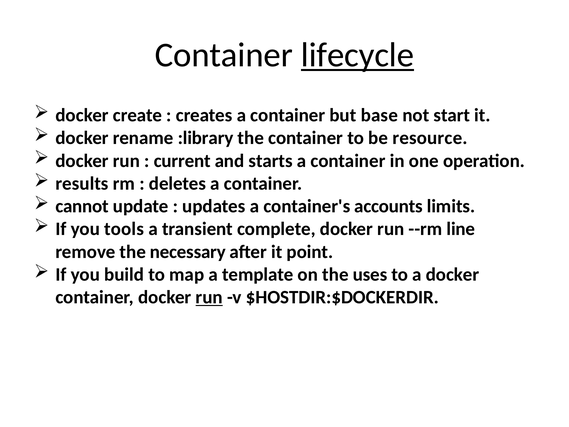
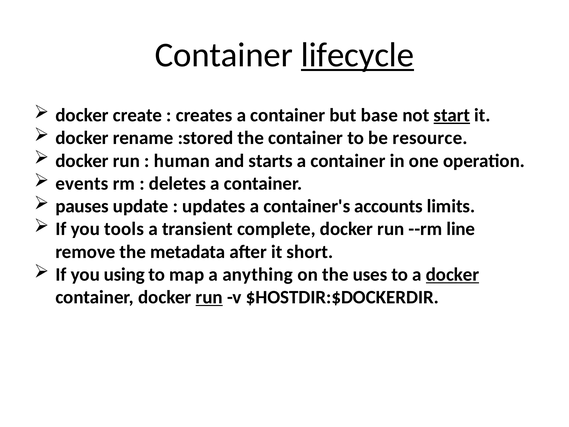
start underline: none -> present
:library: :library -> :stored
current: current -> human
results: results -> events
cannot: cannot -> pauses
necessary: necessary -> metadata
point: point -> short
build: build -> using
template: template -> anything
docker at (453, 274) underline: none -> present
